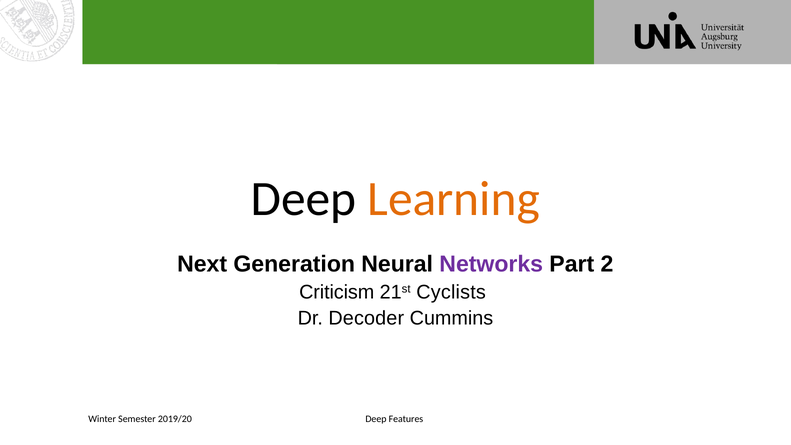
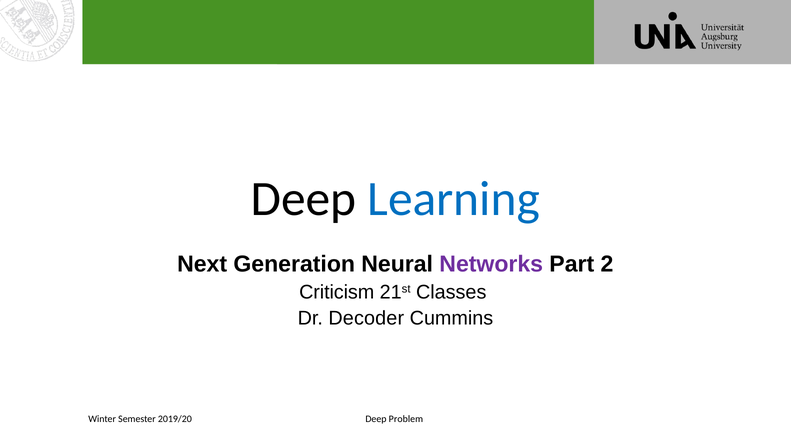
Learning colour: orange -> blue
Cyclists: Cyclists -> Classes
Features: Features -> Problem
